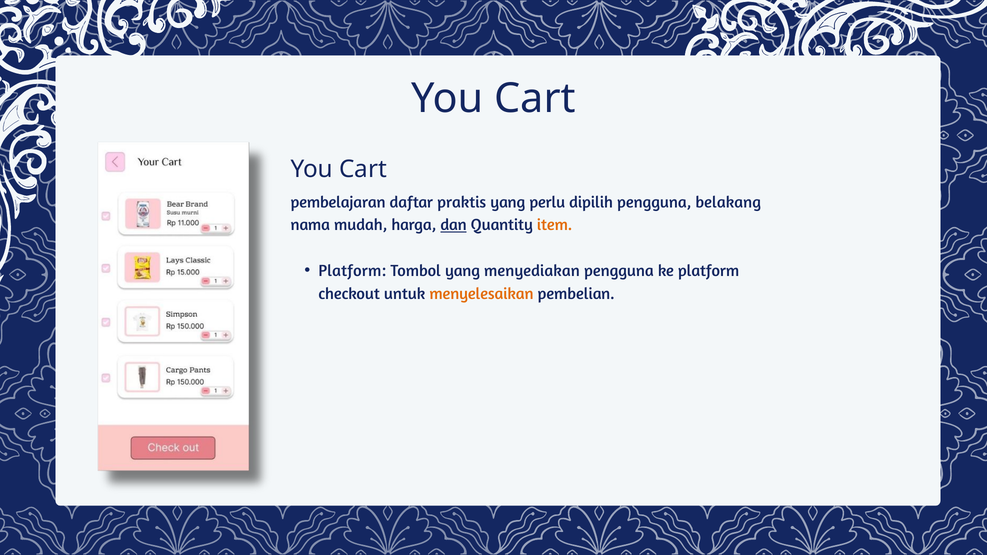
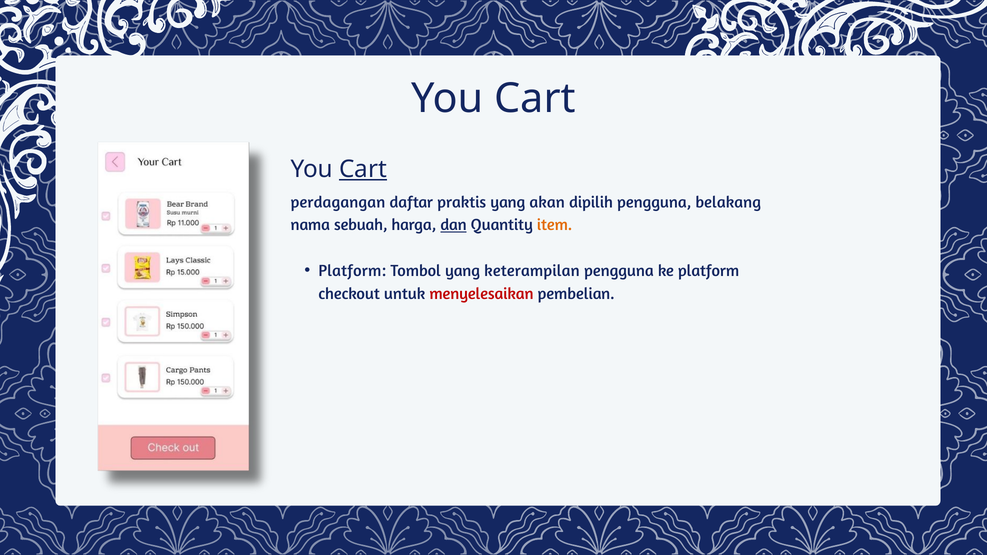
Cart at (363, 169) underline: none -> present
pembelajaran: pembelajaran -> perdagangan
perlu: perlu -> akan
mudah: mudah -> sebuah
menyediakan: menyediakan -> keterampilan
menyelesaikan colour: orange -> red
